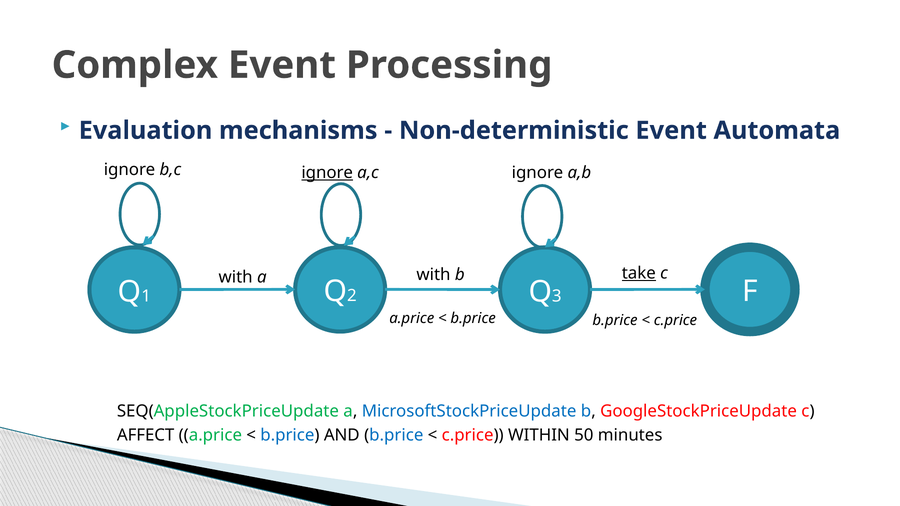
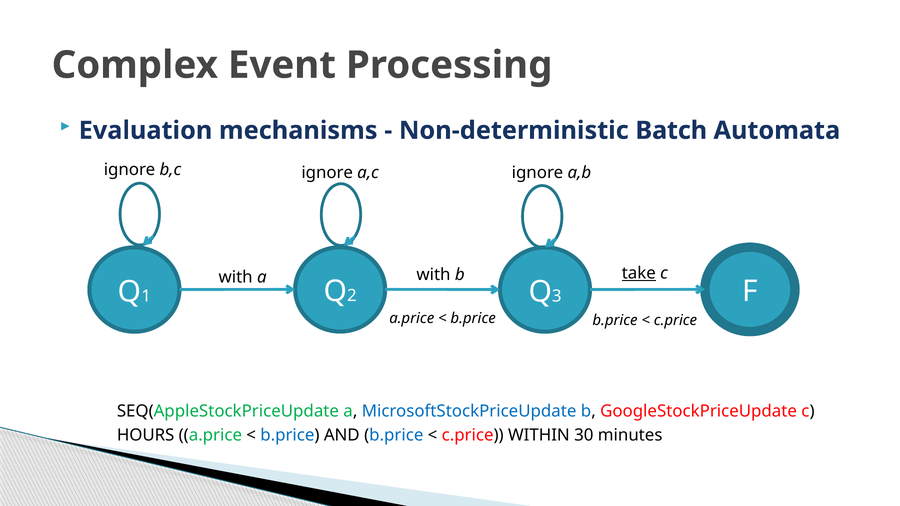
Non-deterministic Event: Event -> Batch
ignore at (327, 173) underline: present -> none
AFFECT: AFFECT -> HOURS
50: 50 -> 30
